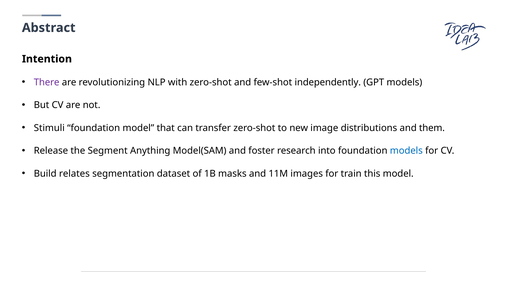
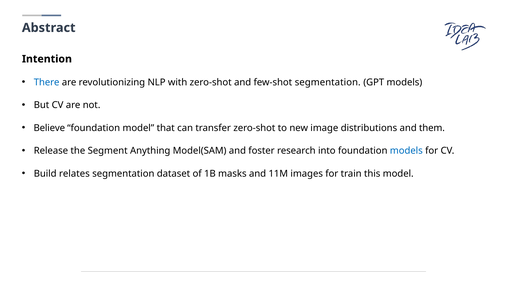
There colour: purple -> blue
few-shot independently: independently -> segmentation
Stimuli: Stimuli -> Believe
